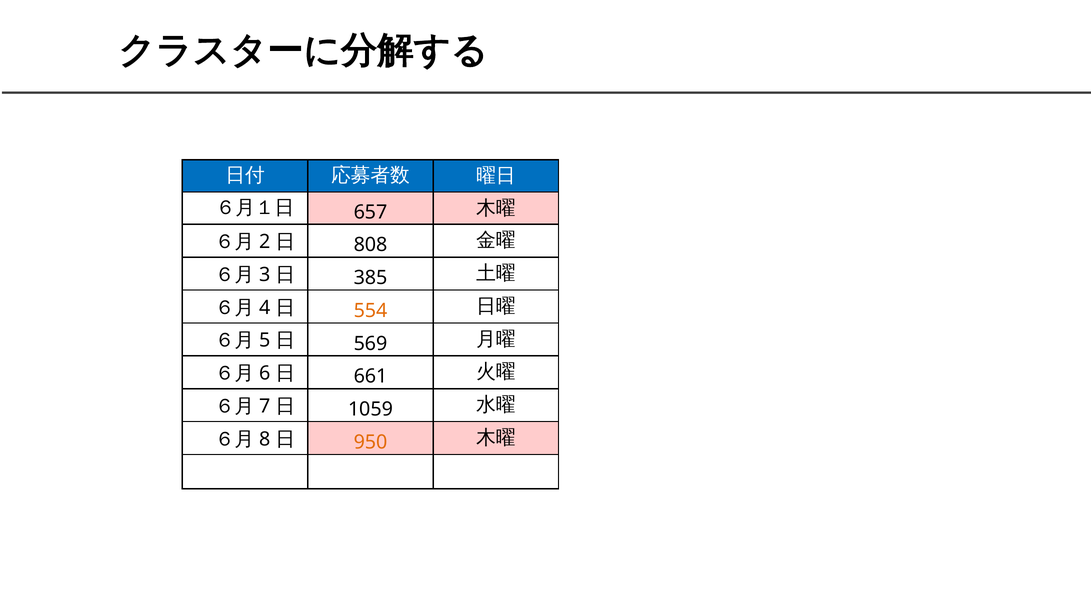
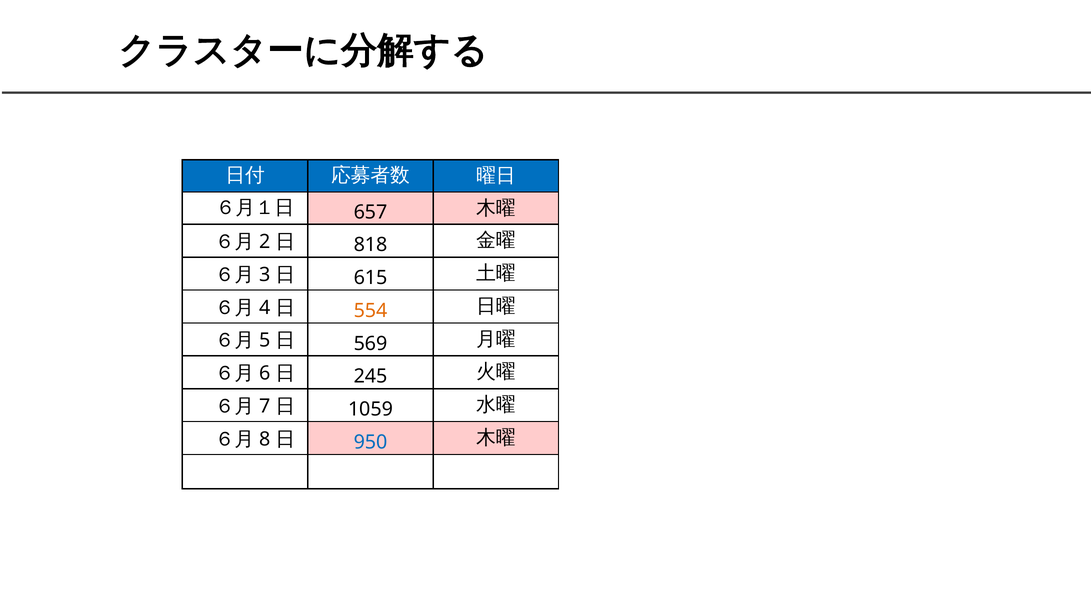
808: 808 -> 818
385: 385 -> 615
661: 661 -> 245
950 colour: orange -> blue
